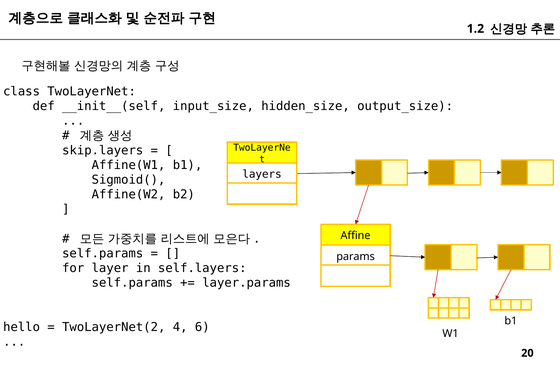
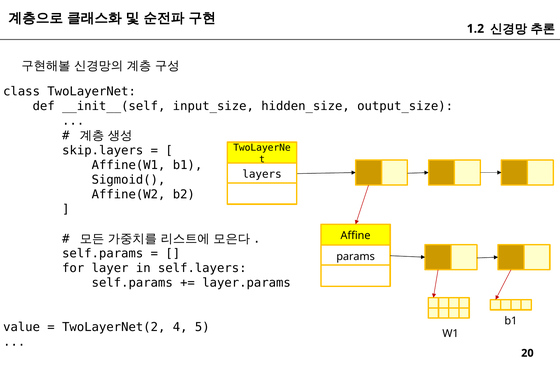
hello: hello -> value
6: 6 -> 5
